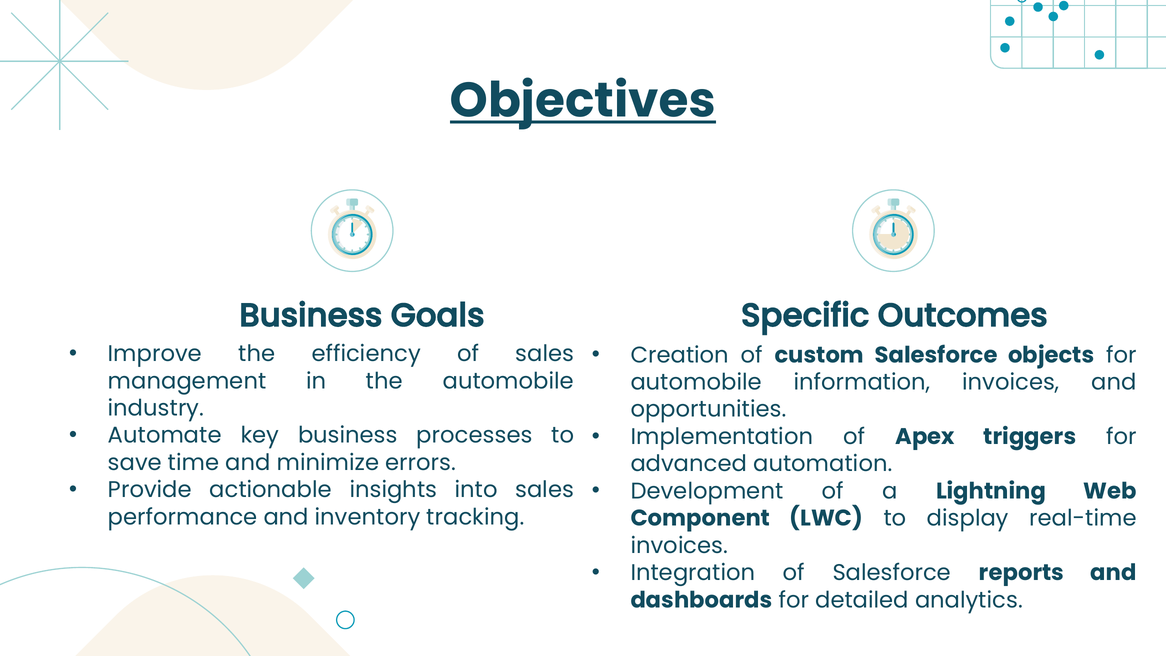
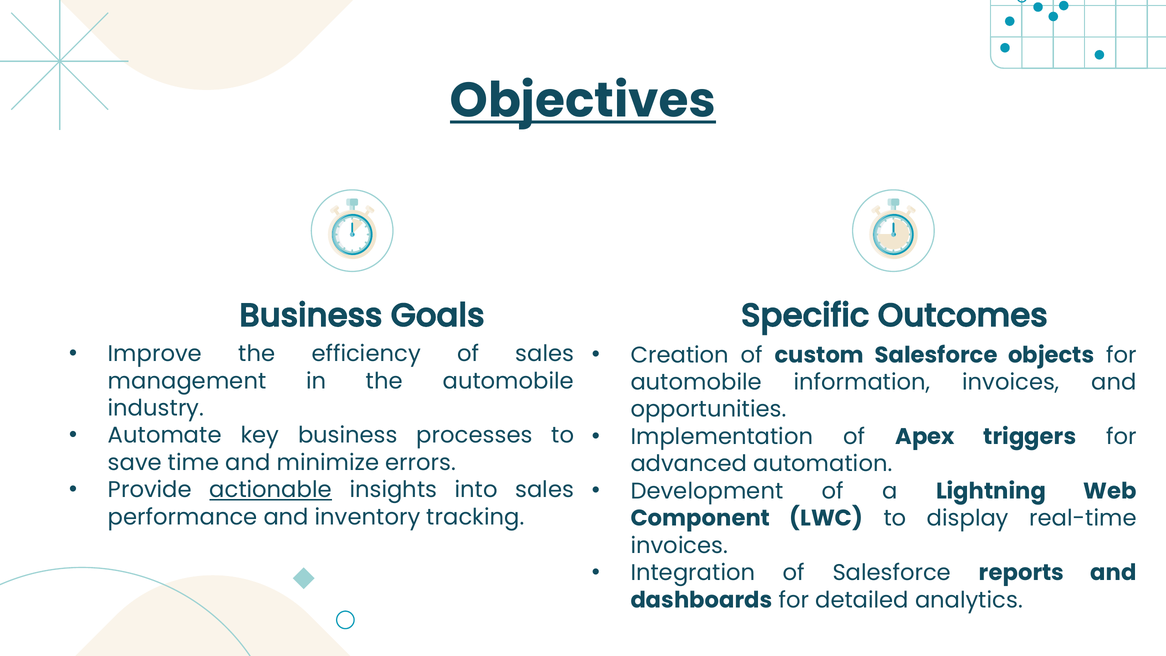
actionable underline: none -> present
